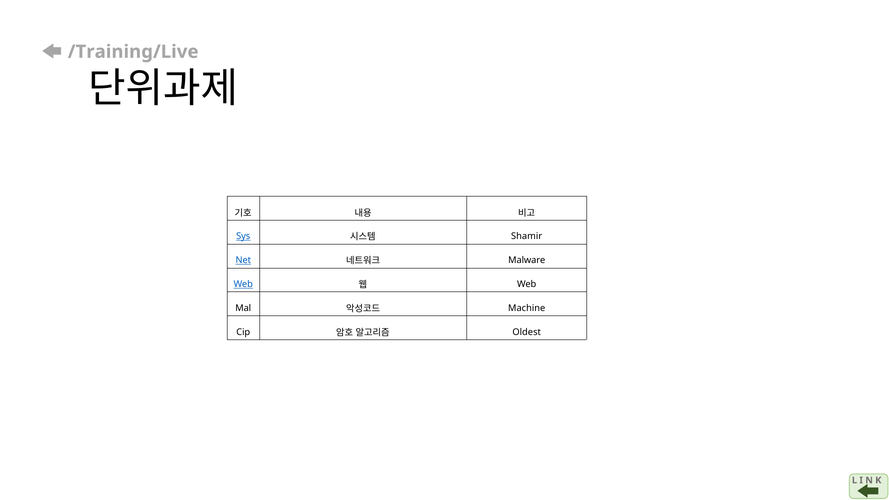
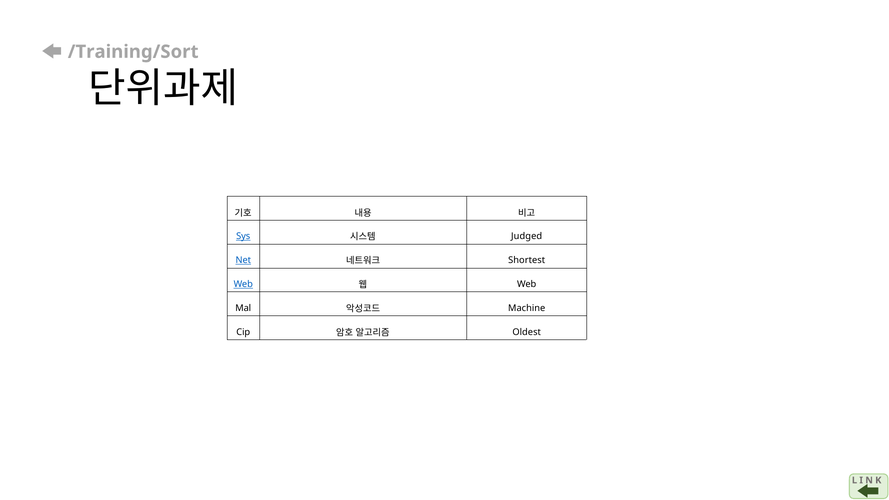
/Training/Live: /Training/Live -> /Training/Sort
Shamir: Shamir -> Judged
Malware: Malware -> Shortest
